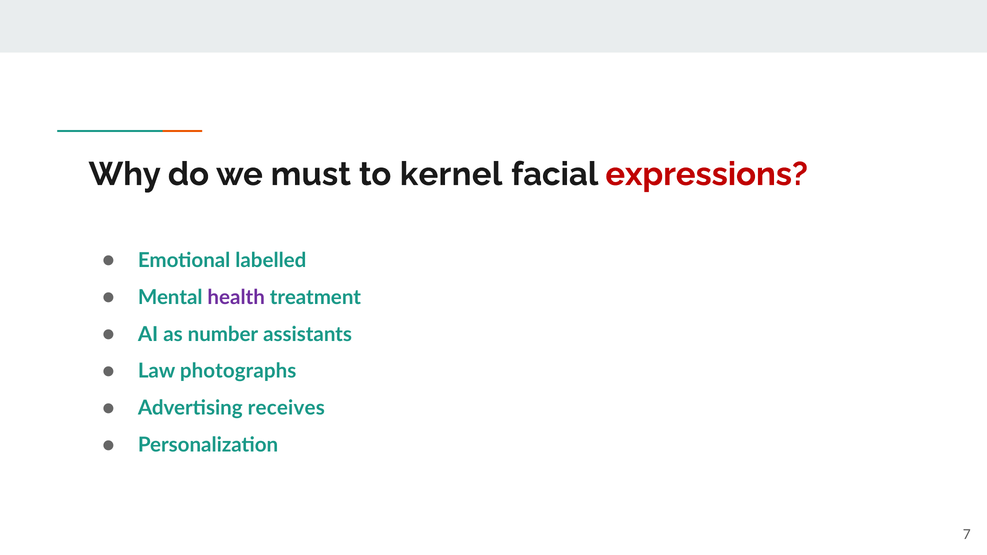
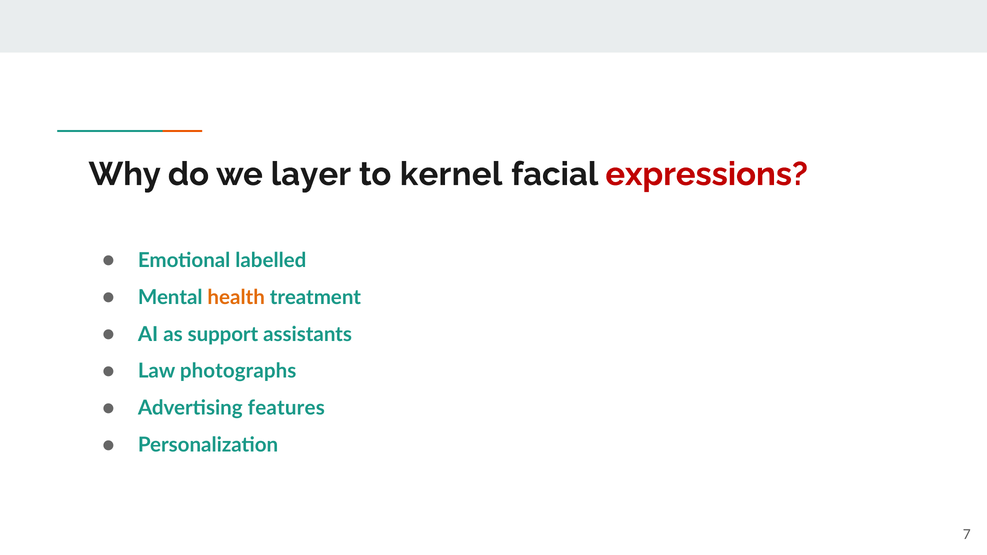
must: must -> layer
health colour: purple -> orange
number: number -> support
receives: receives -> features
